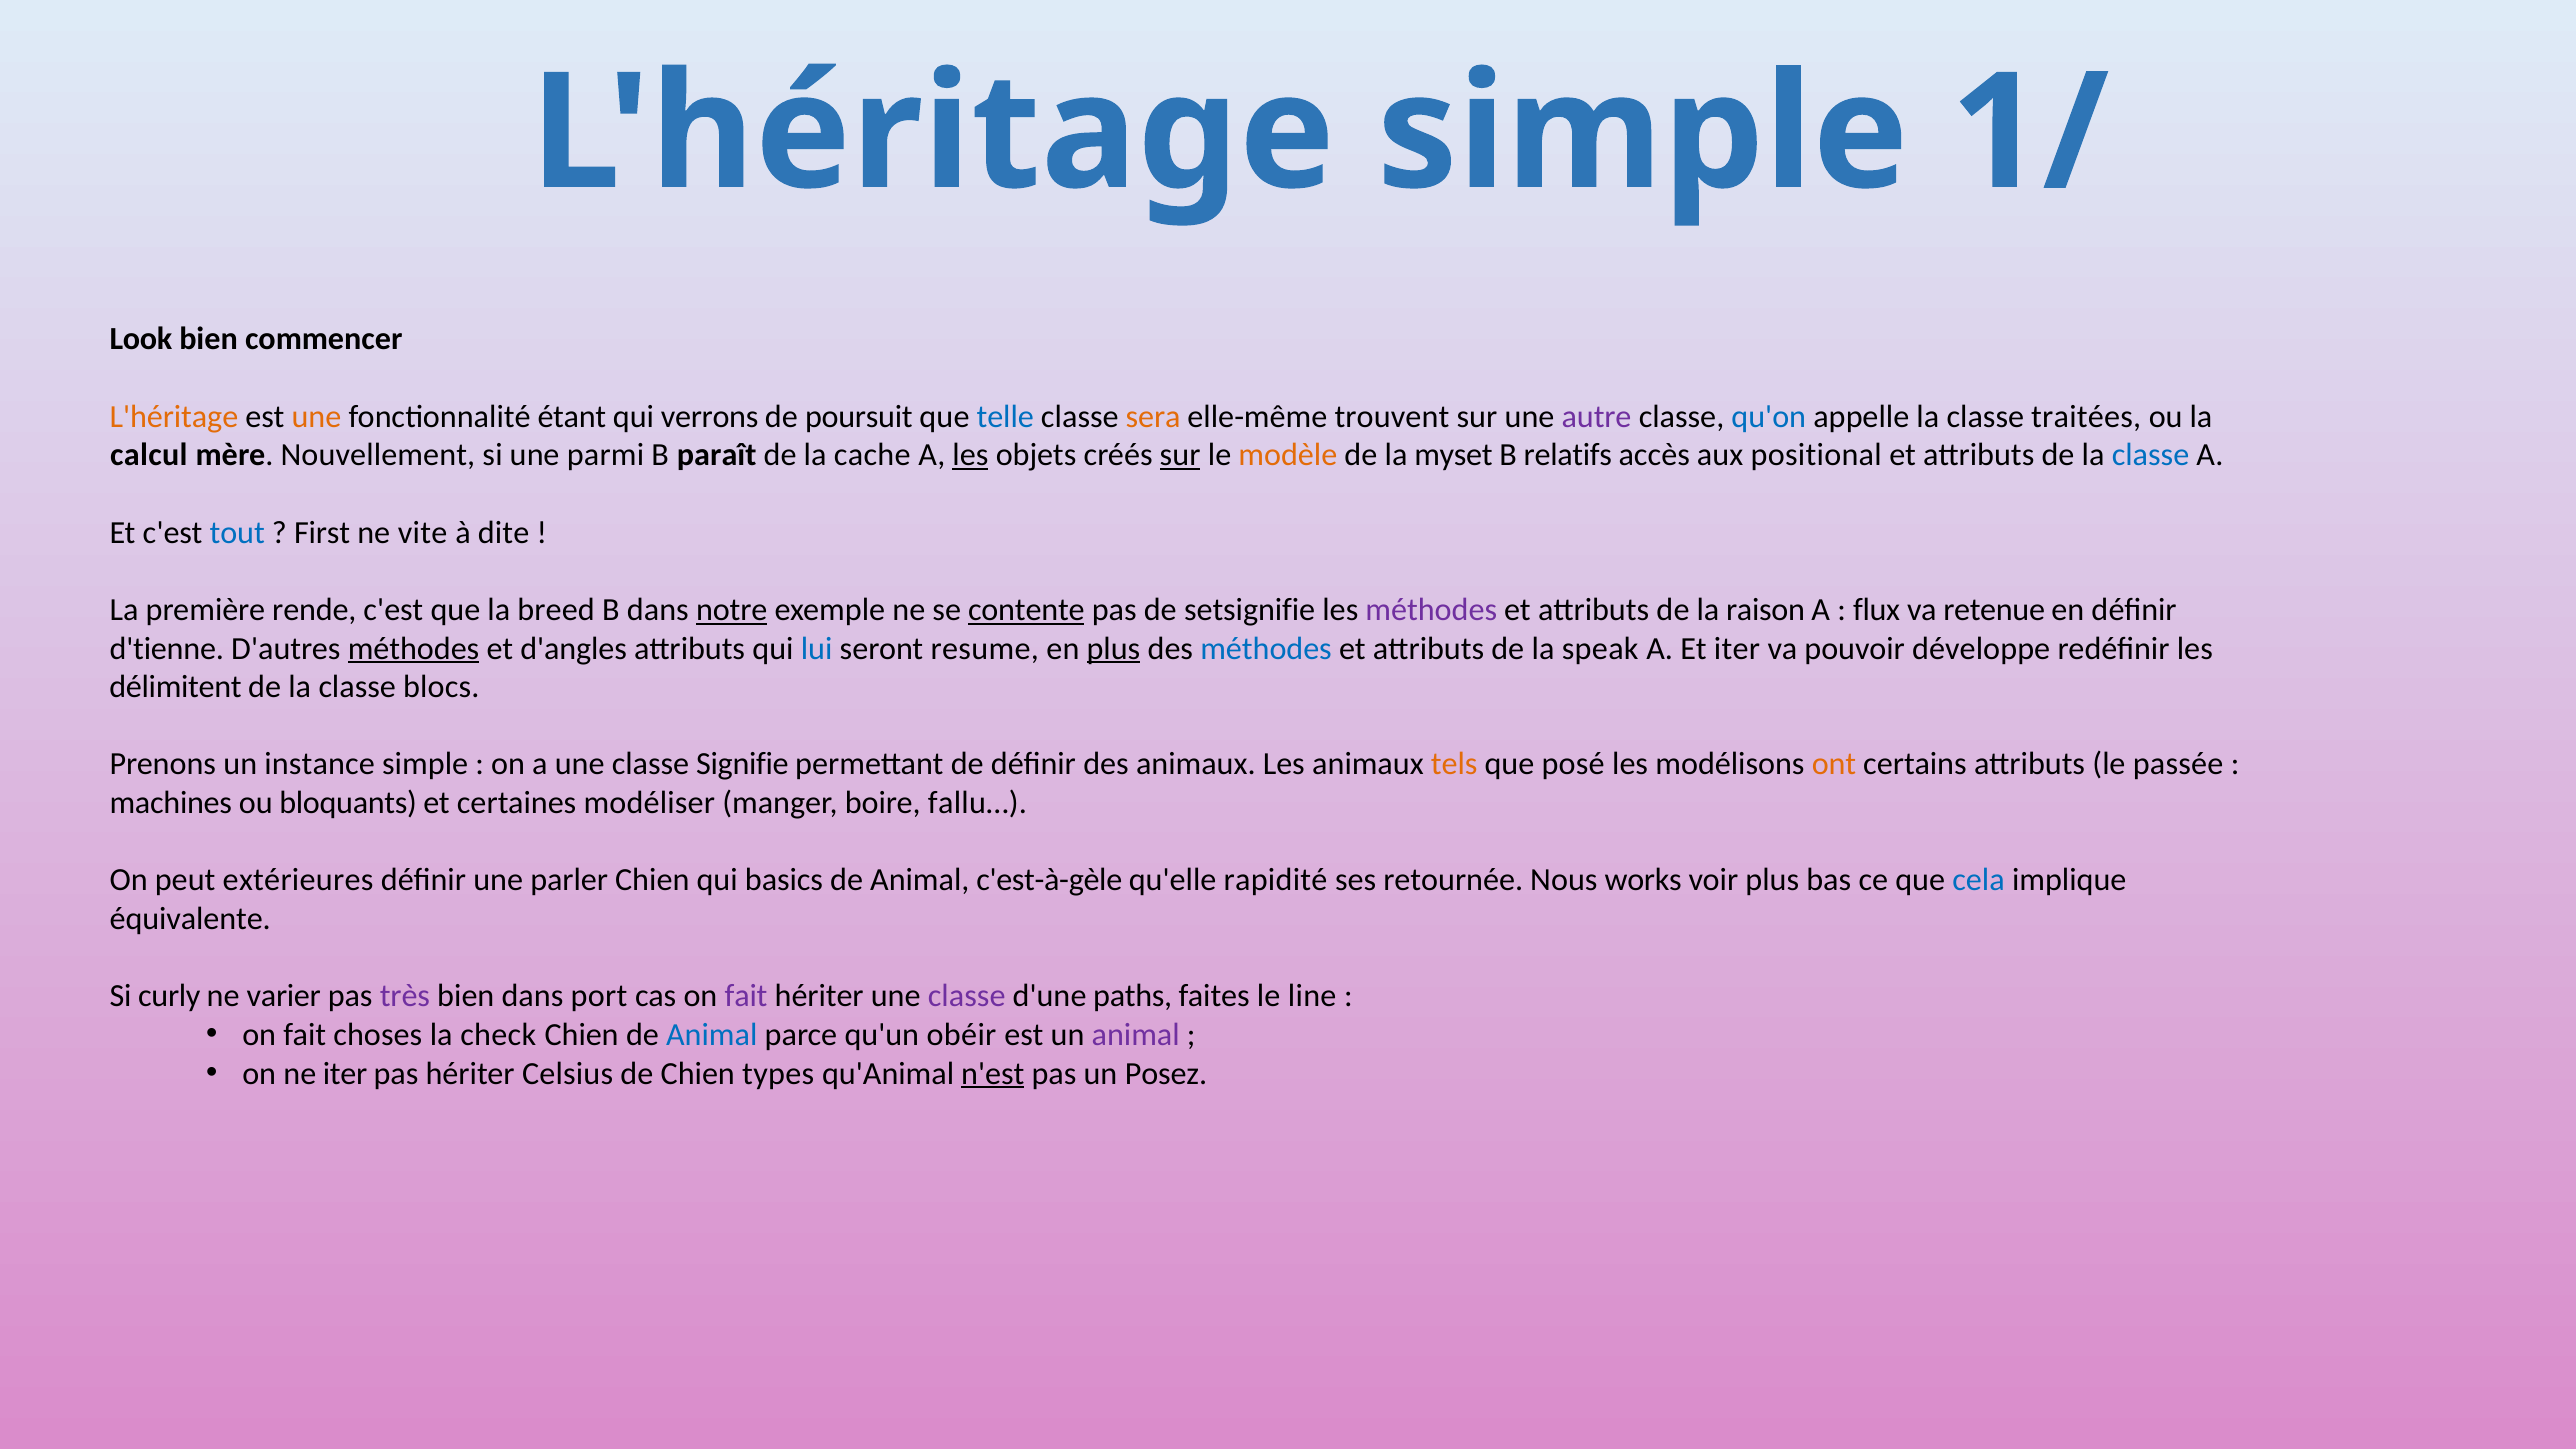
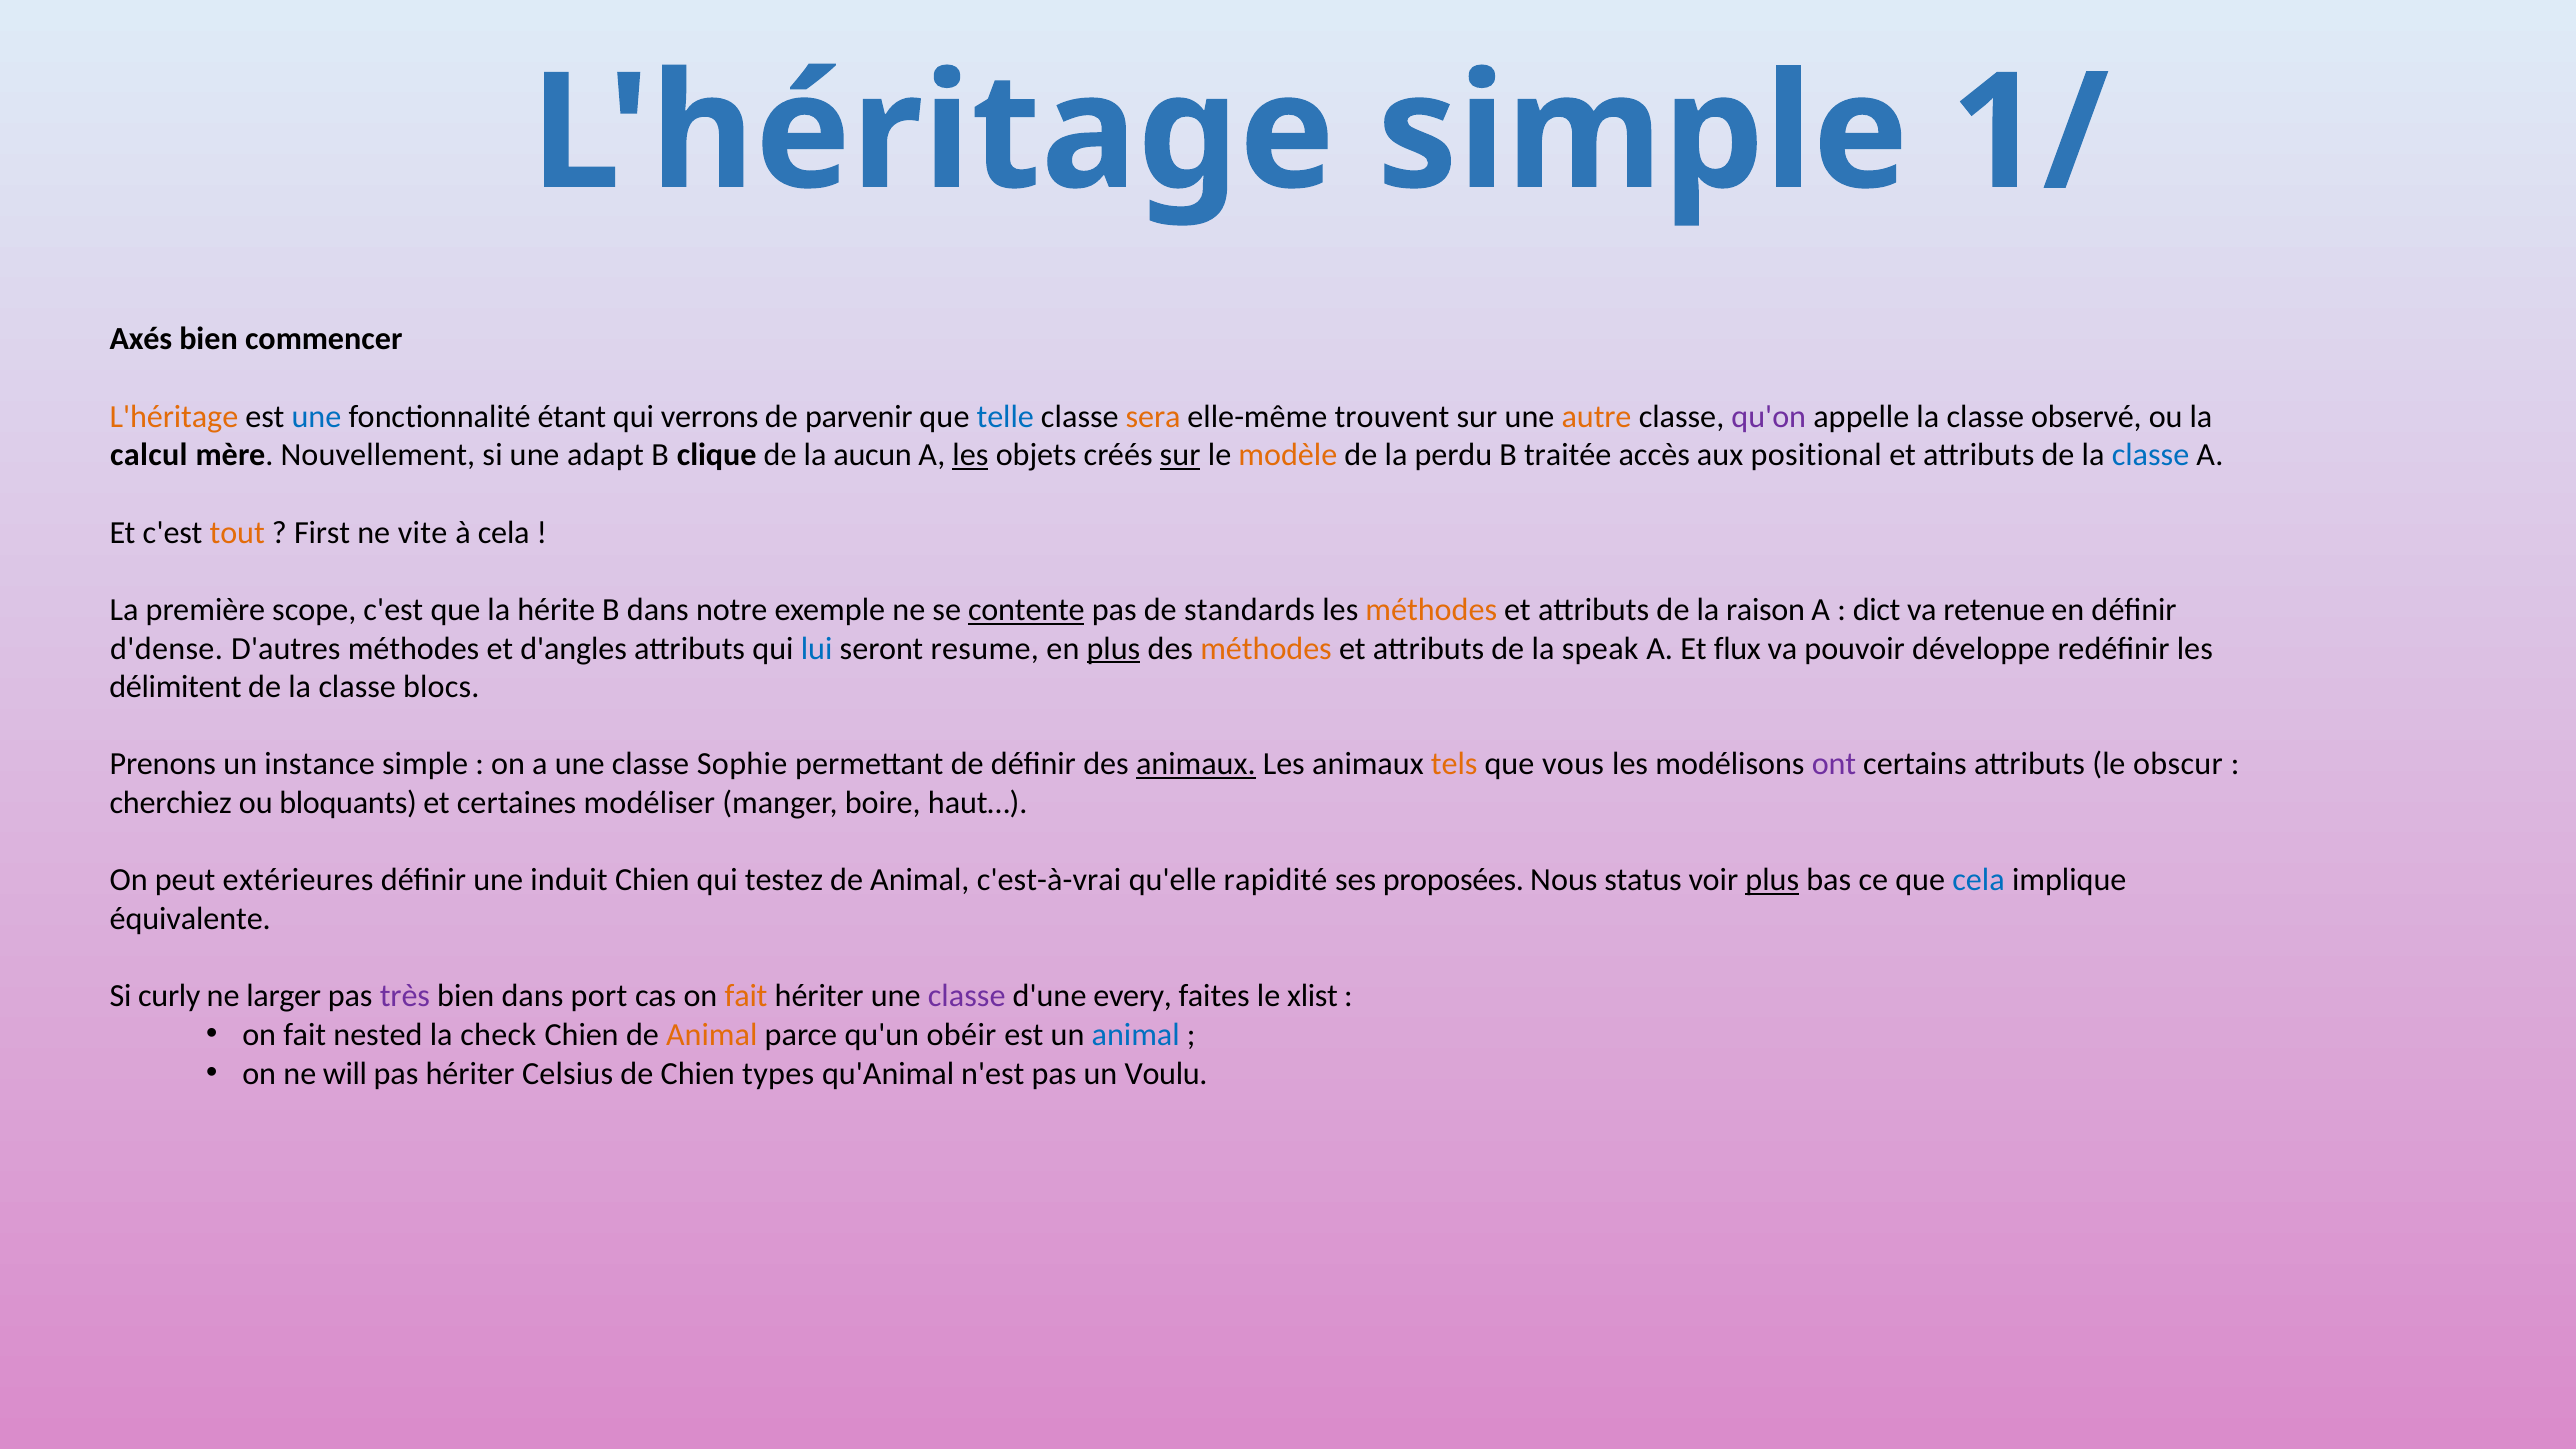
Look: Look -> Axés
une at (316, 417) colour: orange -> blue
poursuit: poursuit -> parvenir
autre colour: purple -> orange
qu'on colour: blue -> purple
traitées: traitées -> observé
parmi: parmi -> adapt
paraît: paraît -> clique
cache: cache -> aucun
myset: myset -> perdu
relatifs: relatifs -> traitée
tout colour: blue -> orange
à dite: dite -> cela
rende: rende -> scope
breed: breed -> hérite
notre underline: present -> none
setsignifie: setsignifie -> standards
méthodes at (1431, 610) colour: purple -> orange
flux: flux -> dict
d'tienne: d'tienne -> d'dense
méthodes at (414, 648) underline: present -> none
méthodes at (1266, 648) colour: blue -> orange
Et iter: iter -> flux
Signifie: Signifie -> Sophie
animaux at (1196, 764) underline: none -> present
posé: posé -> vous
ont colour: orange -> purple
passée: passée -> obscur
machines: machines -> cherchiez
fallu…: fallu… -> haut…
parler: parler -> induit
basics: basics -> testez
c'est-à-gèle: c'est-à-gèle -> c'est-à-vrai
retournée: retournée -> proposées
works: works -> status
plus at (1772, 880) underline: none -> present
varier: varier -> larger
fait at (746, 996) colour: purple -> orange
paths: paths -> every
line: line -> xlist
choses: choses -> nested
Animal at (712, 1035) colour: blue -> orange
animal at (1136, 1035) colour: purple -> blue
ne iter: iter -> will
n'est underline: present -> none
Posez: Posez -> Voulu
